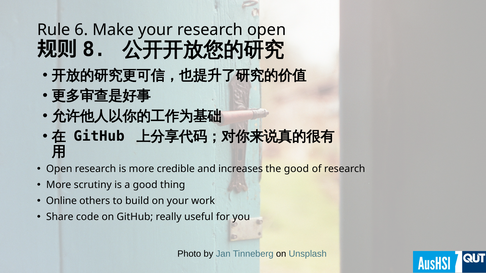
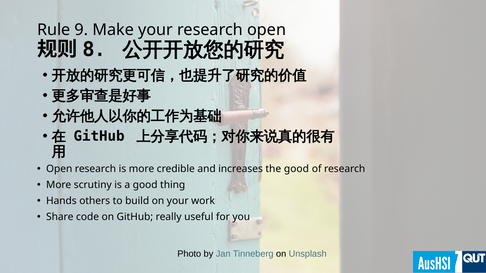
6: 6 -> 9
Online: Online -> Hands
